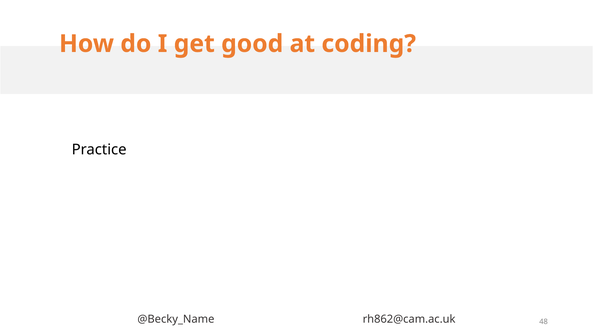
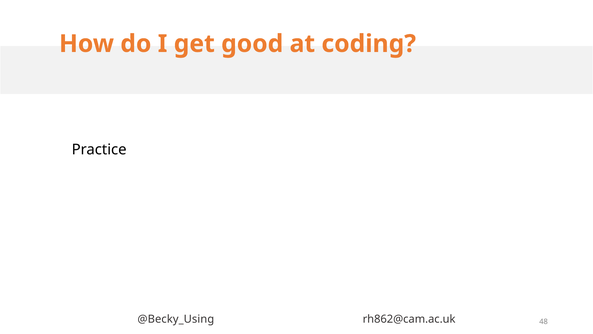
@Becky_Name: @Becky_Name -> @Becky_Using
